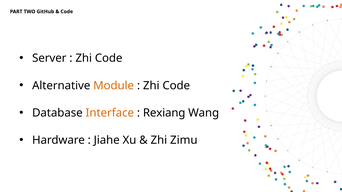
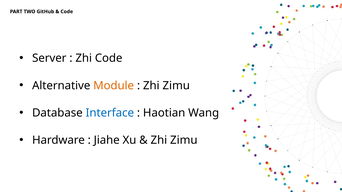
Code at (176, 86): Code -> Zimu
Interface colour: orange -> blue
Rexiang: Rexiang -> Haotian
